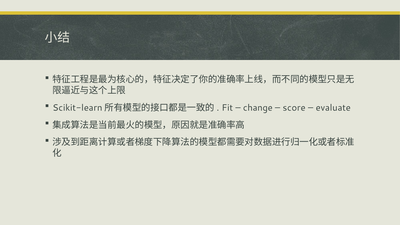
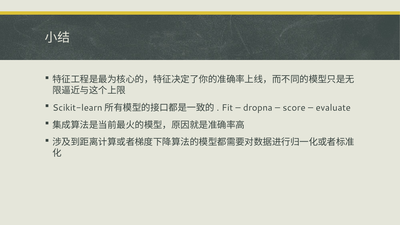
change: change -> dropna
